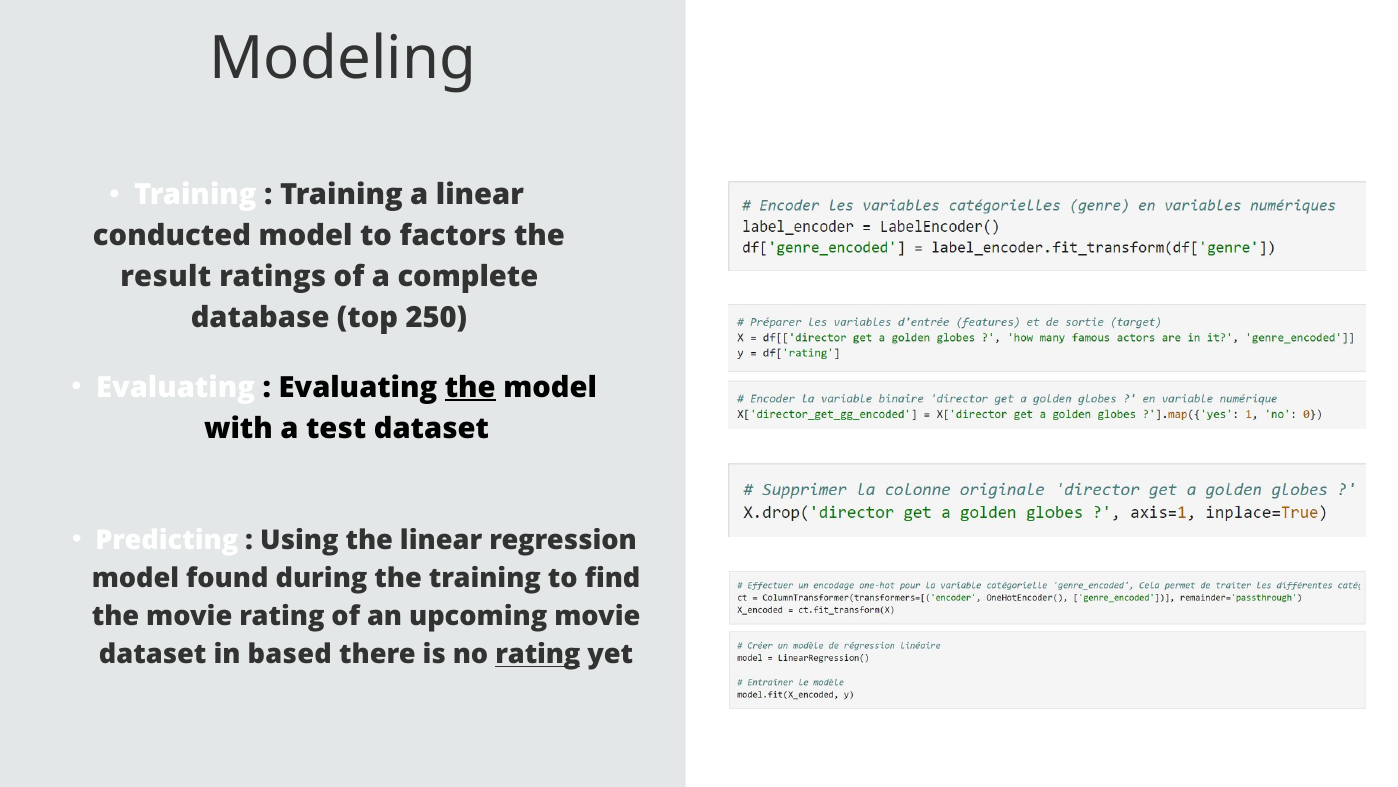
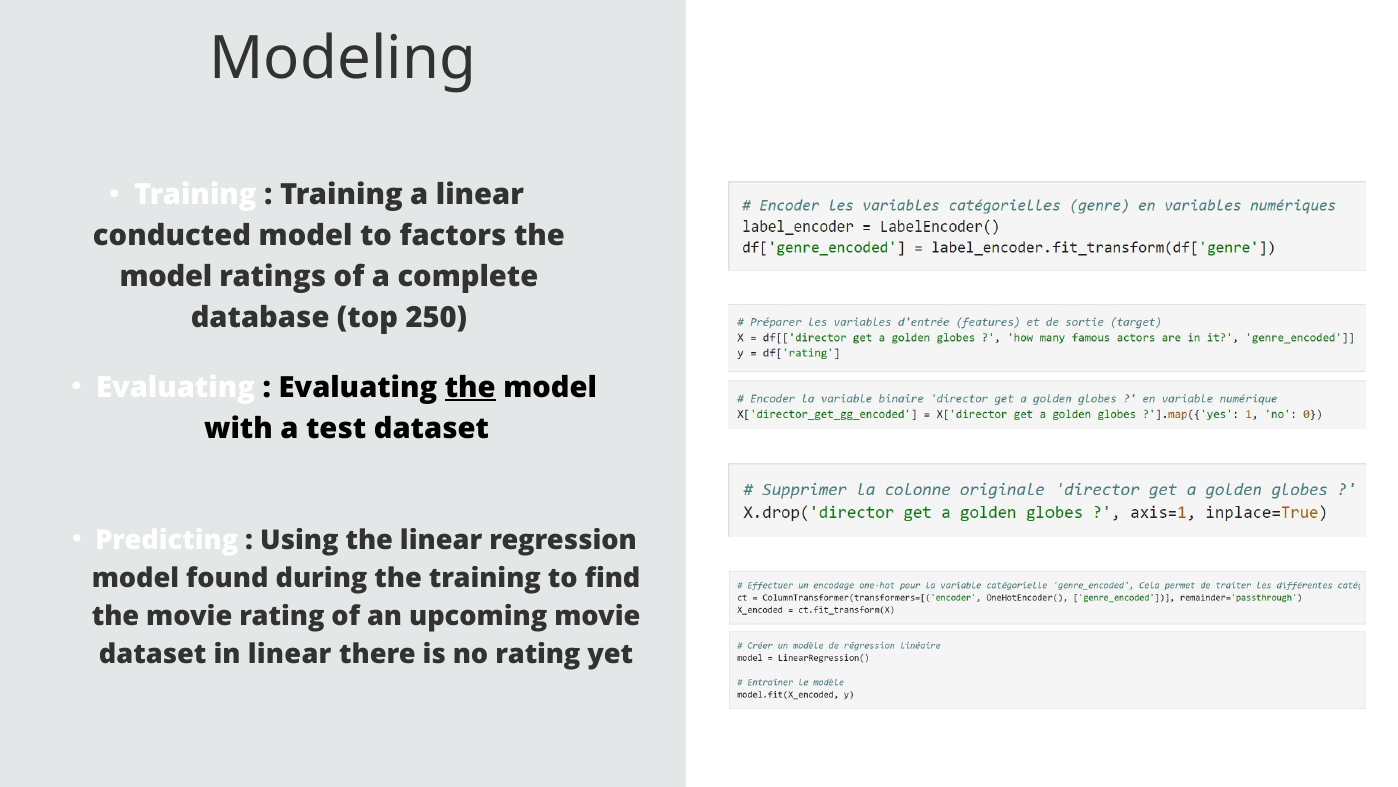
result at (166, 277): result -> model
in based: based -> linear
rating at (538, 654) underline: present -> none
